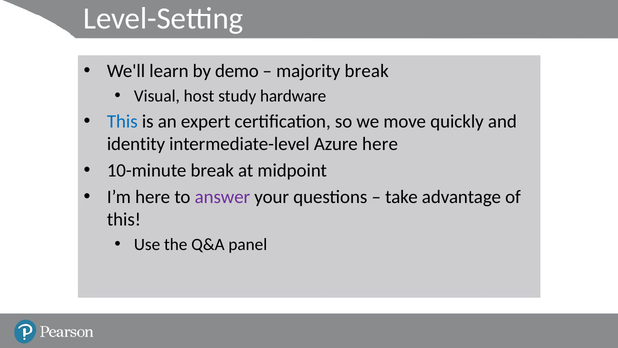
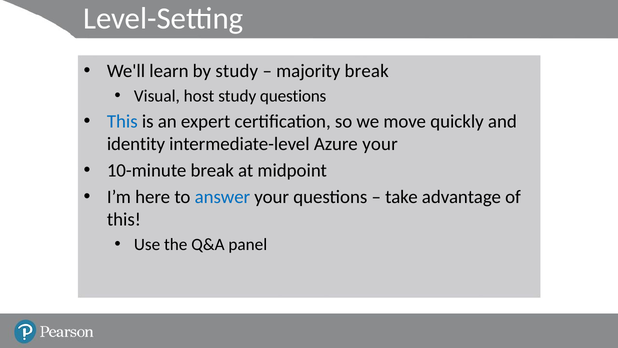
by demo: demo -> study
study hardware: hardware -> questions
Azure here: here -> your
answer colour: purple -> blue
